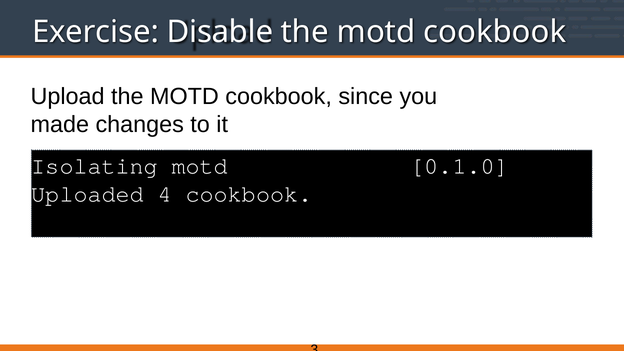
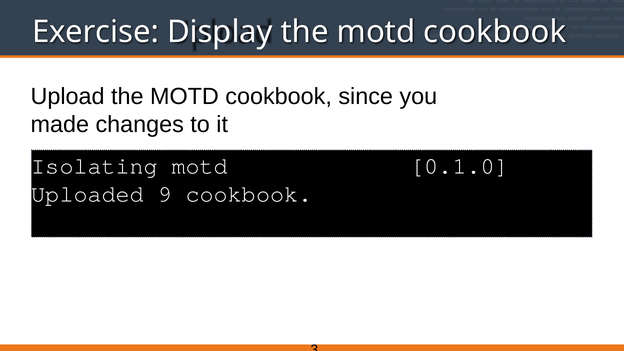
Disable: Disable -> Display
Uploaded 4: 4 -> 9
